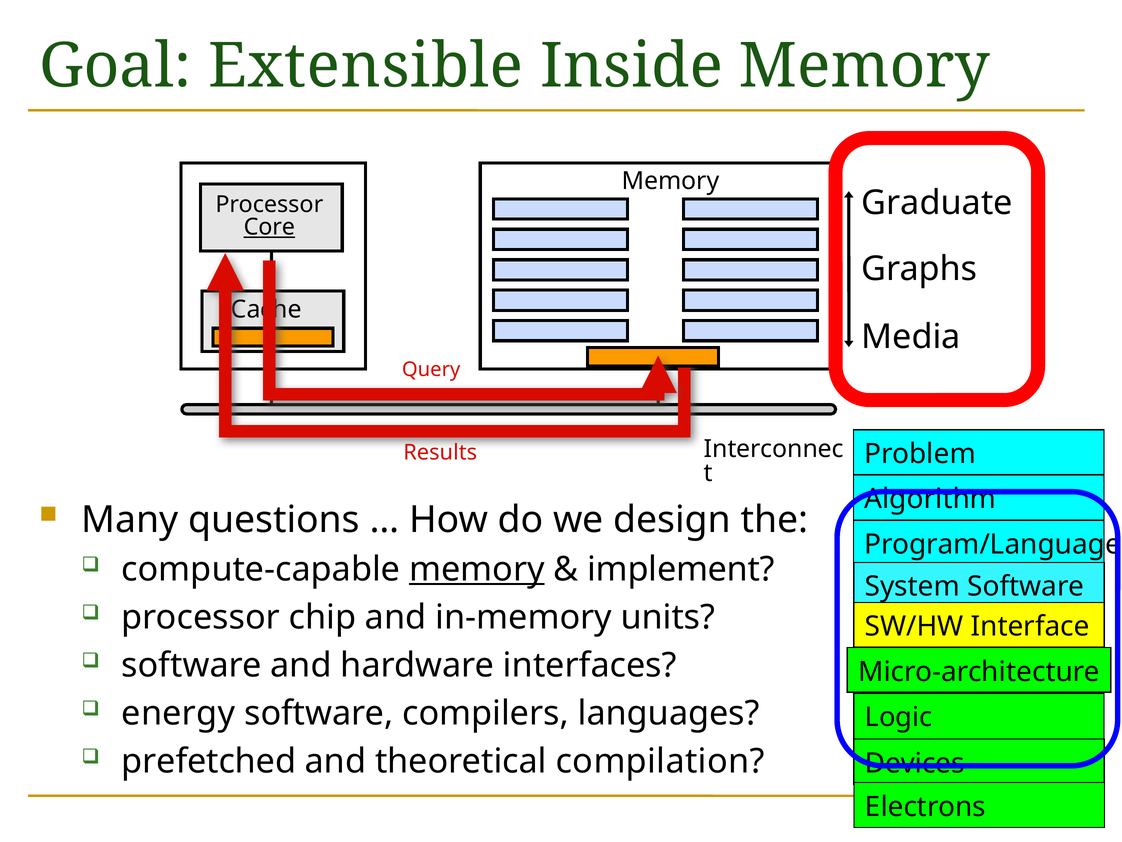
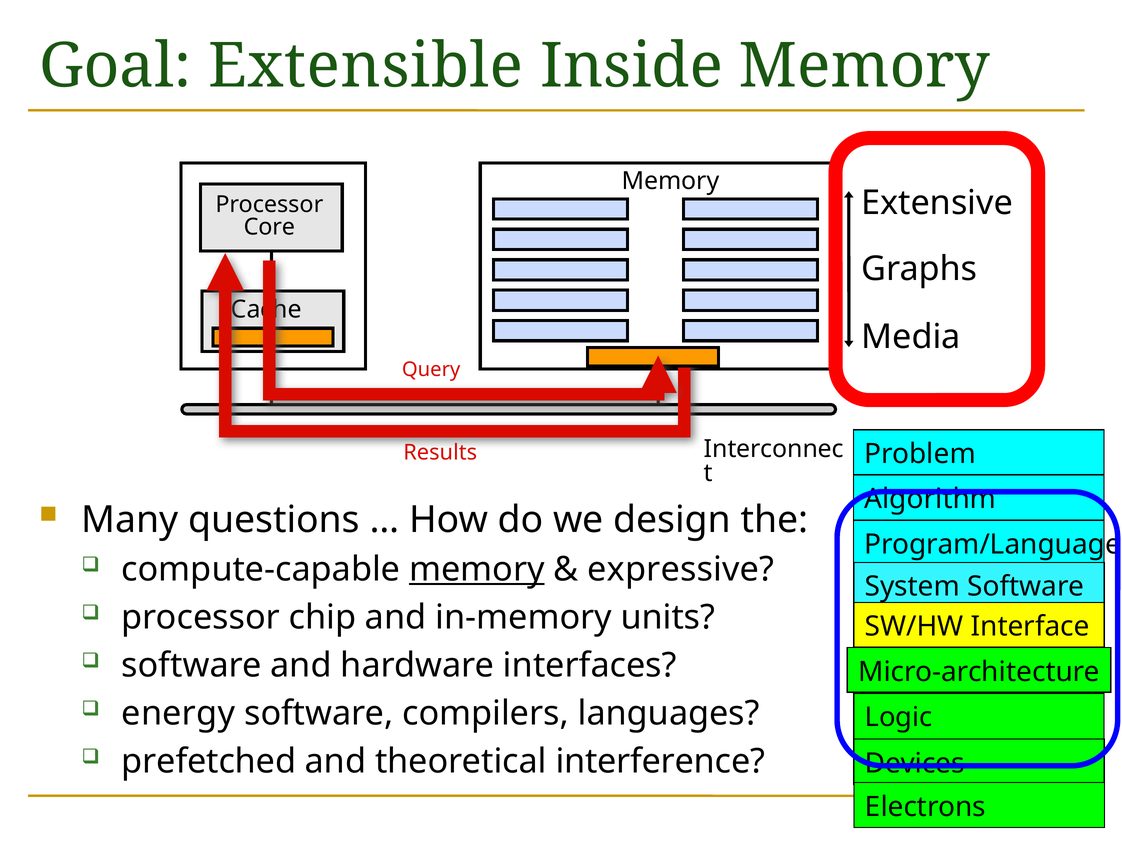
Graduate: Graduate -> Extensive
Core underline: present -> none
implement: implement -> expressive
compilation: compilation -> interference
